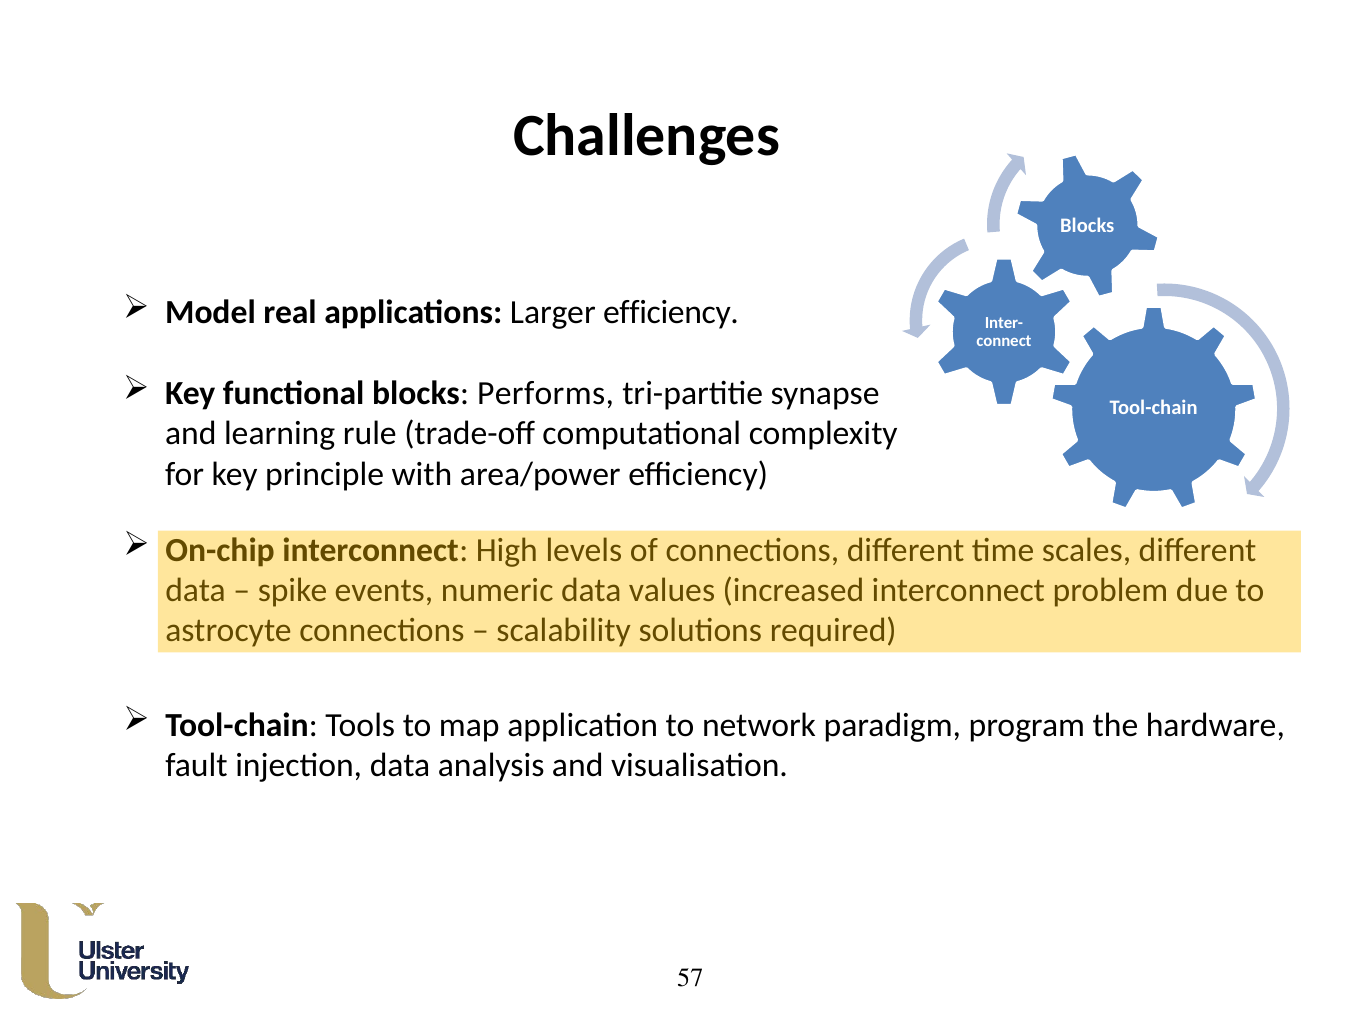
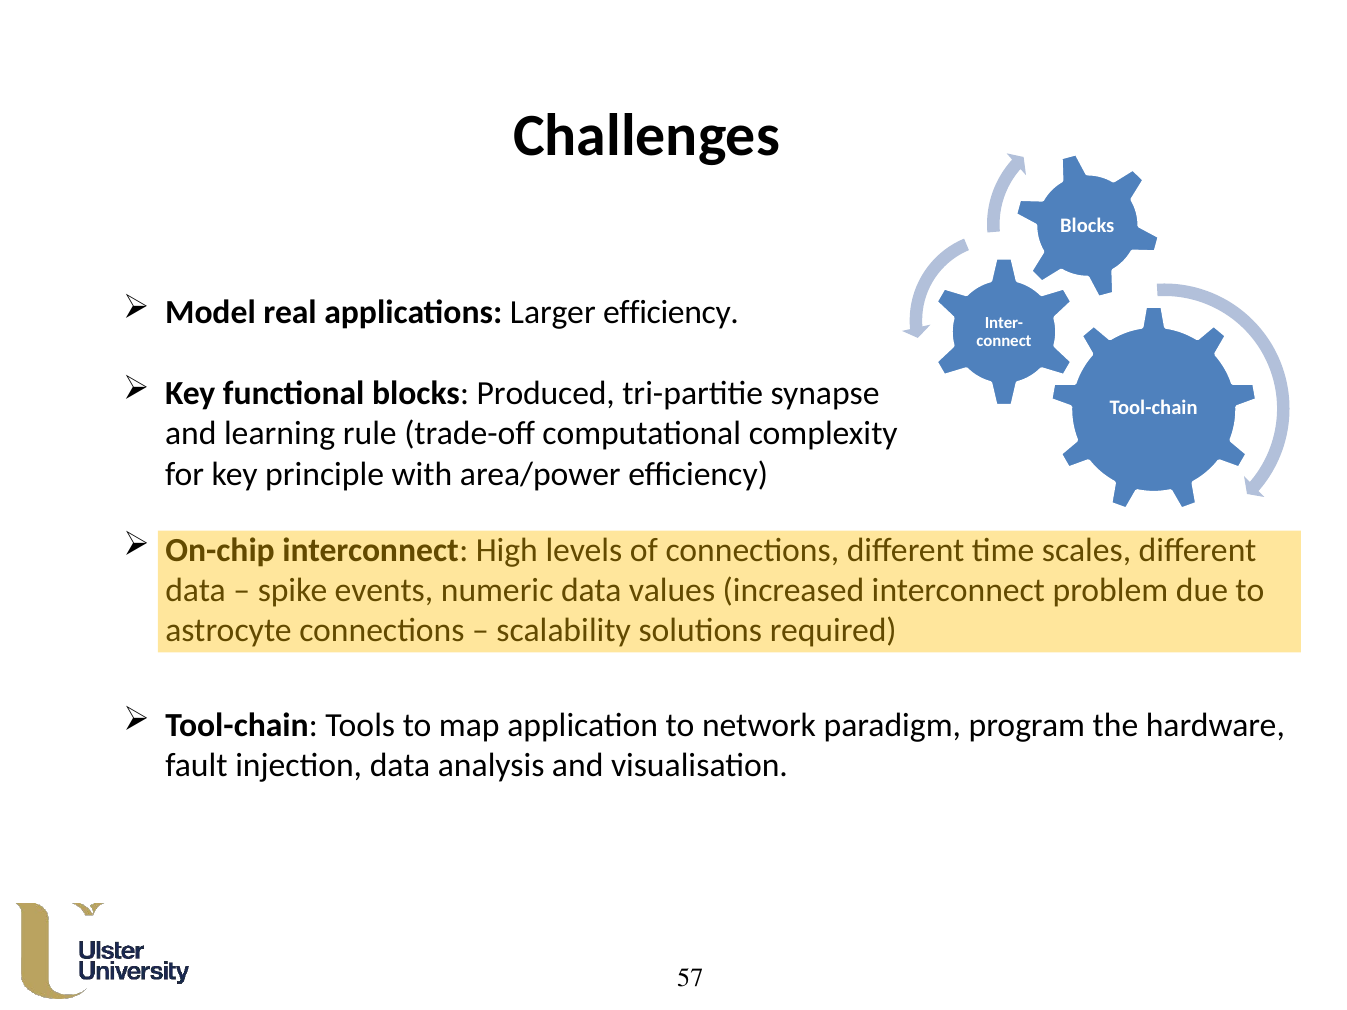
Performs: Performs -> Produced
